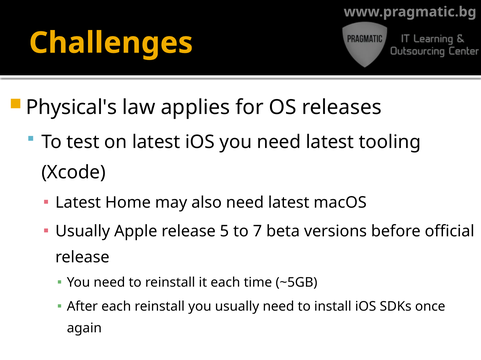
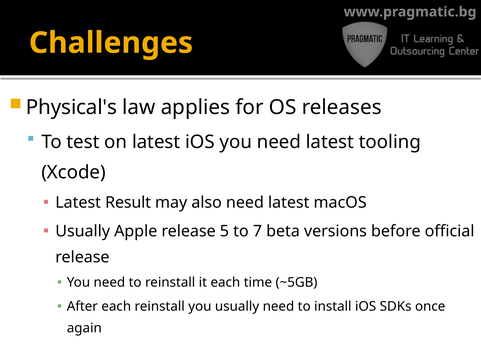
Home: Home -> Result
